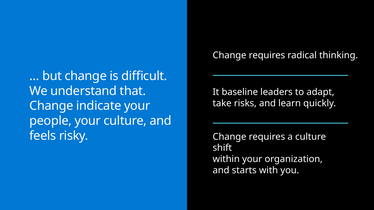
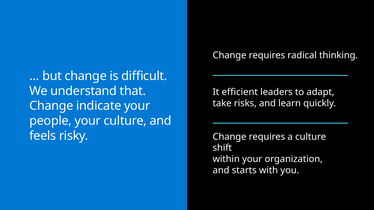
baseline: baseline -> efficient
